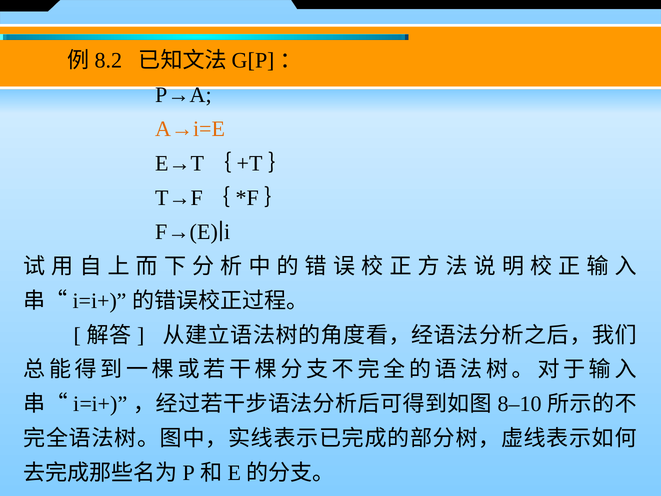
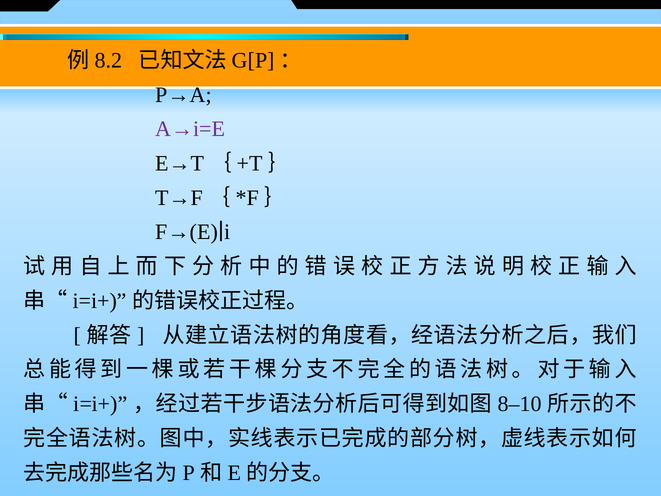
A→i=E colour: orange -> purple
